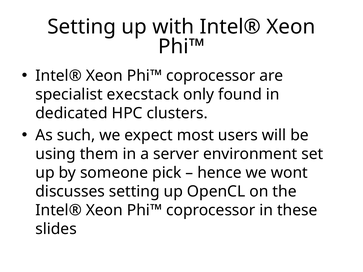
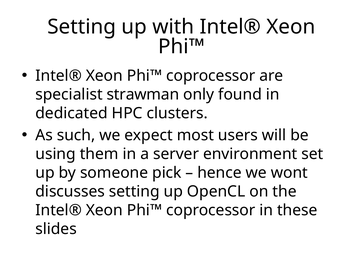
execstack: execstack -> strawman
